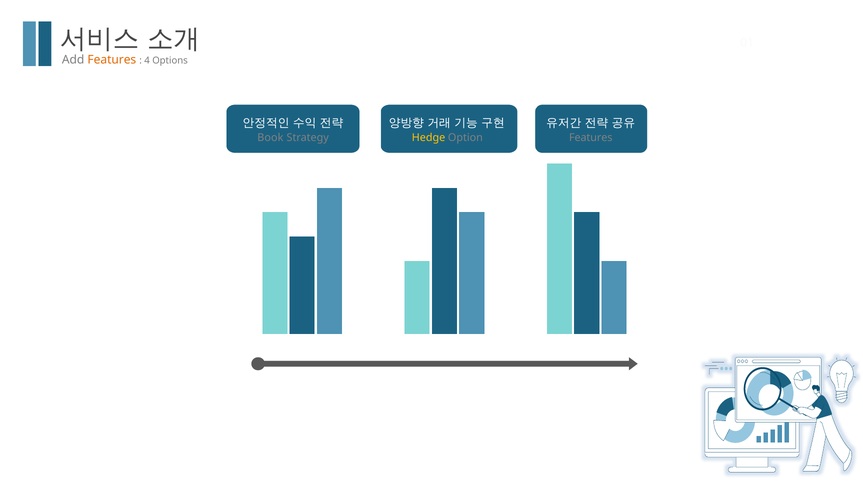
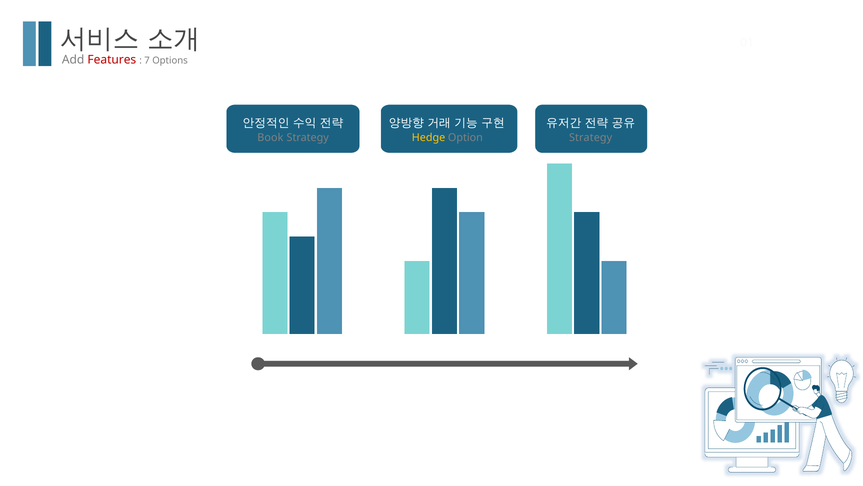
Features at (112, 60) colour: orange -> red
4: 4 -> 7
Features at (591, 138): Features -> Strategy
